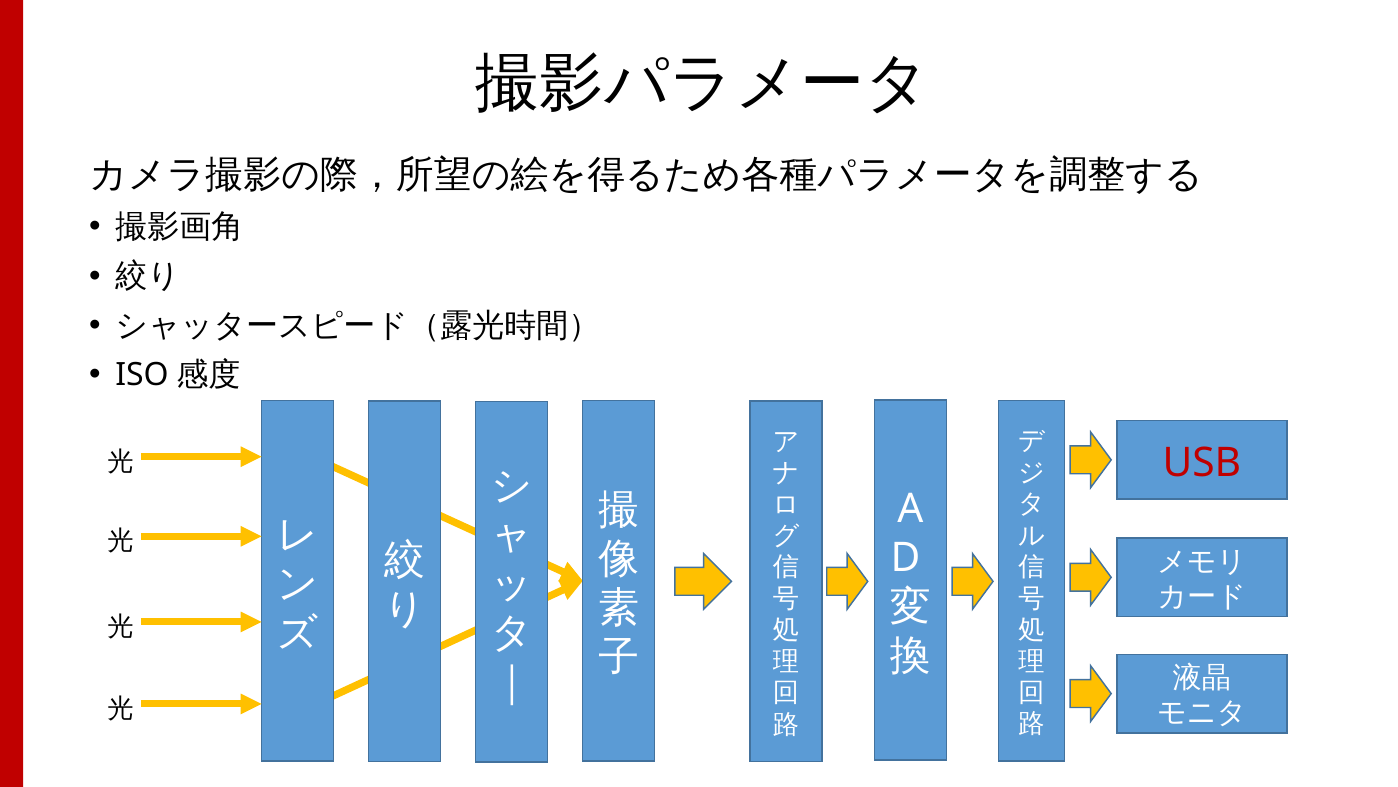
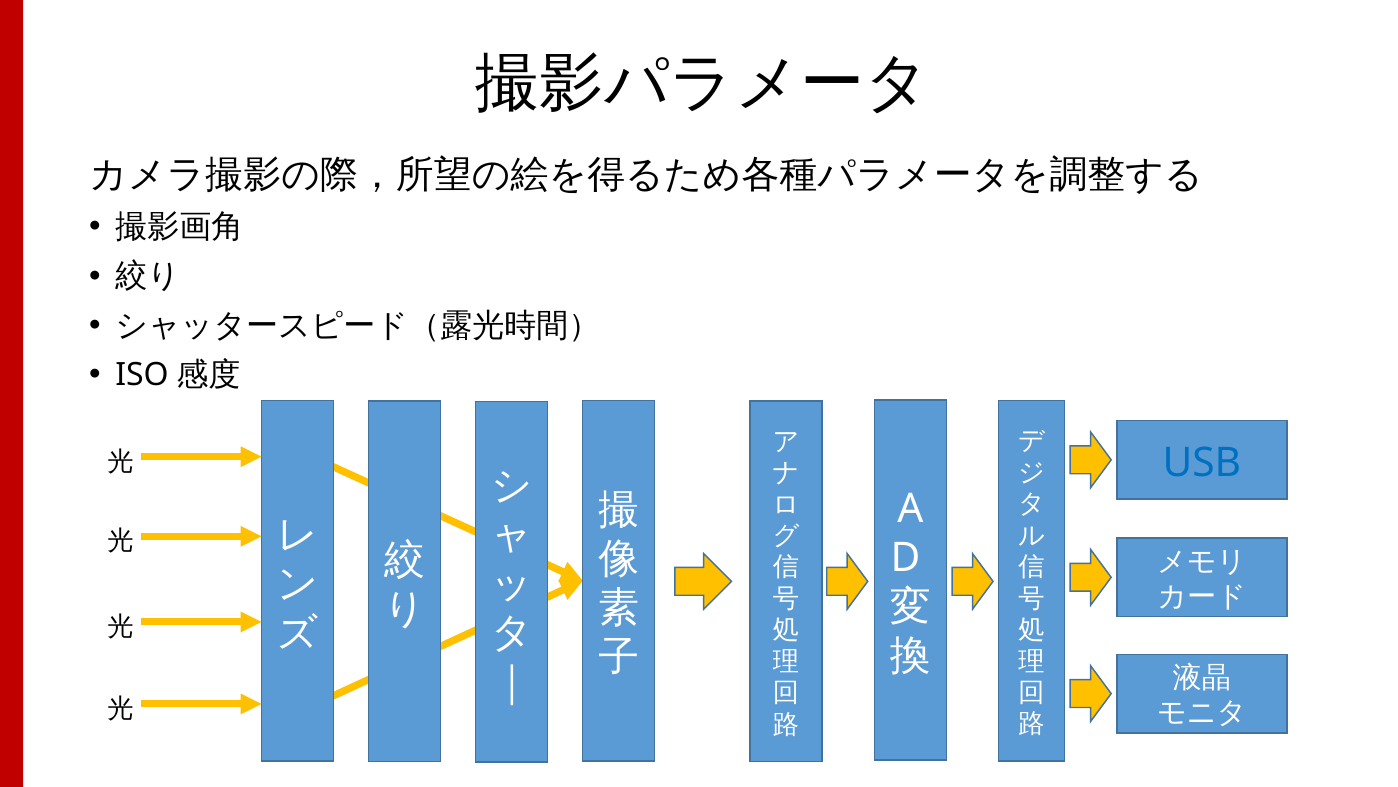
USB colour: red -> blue
